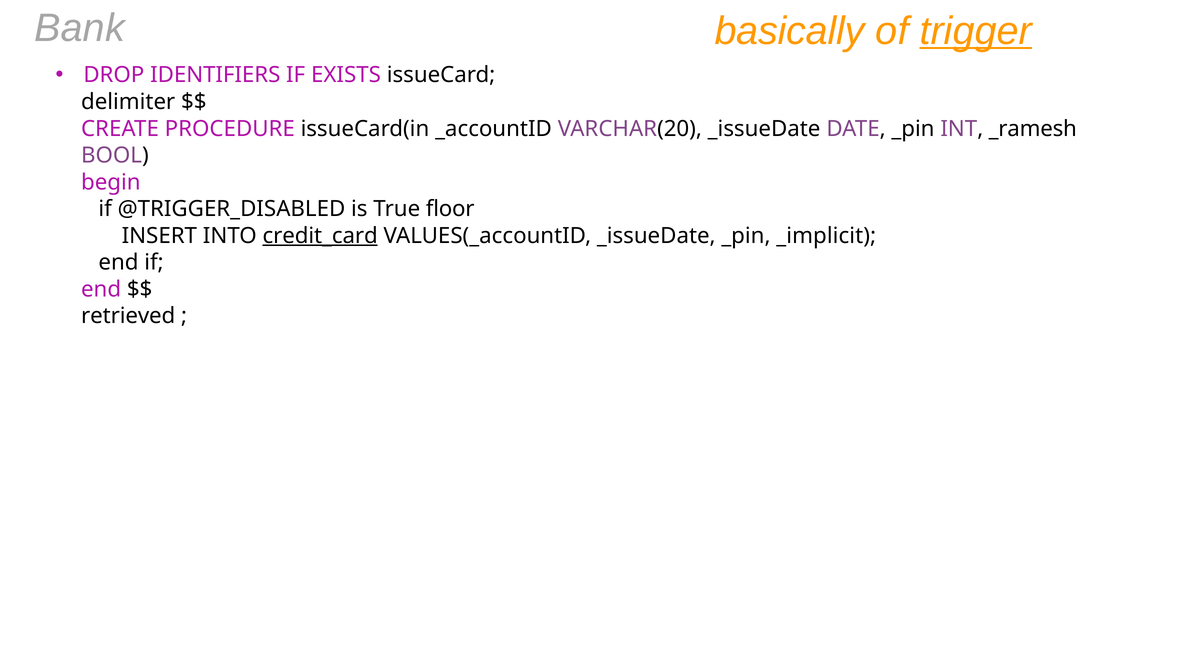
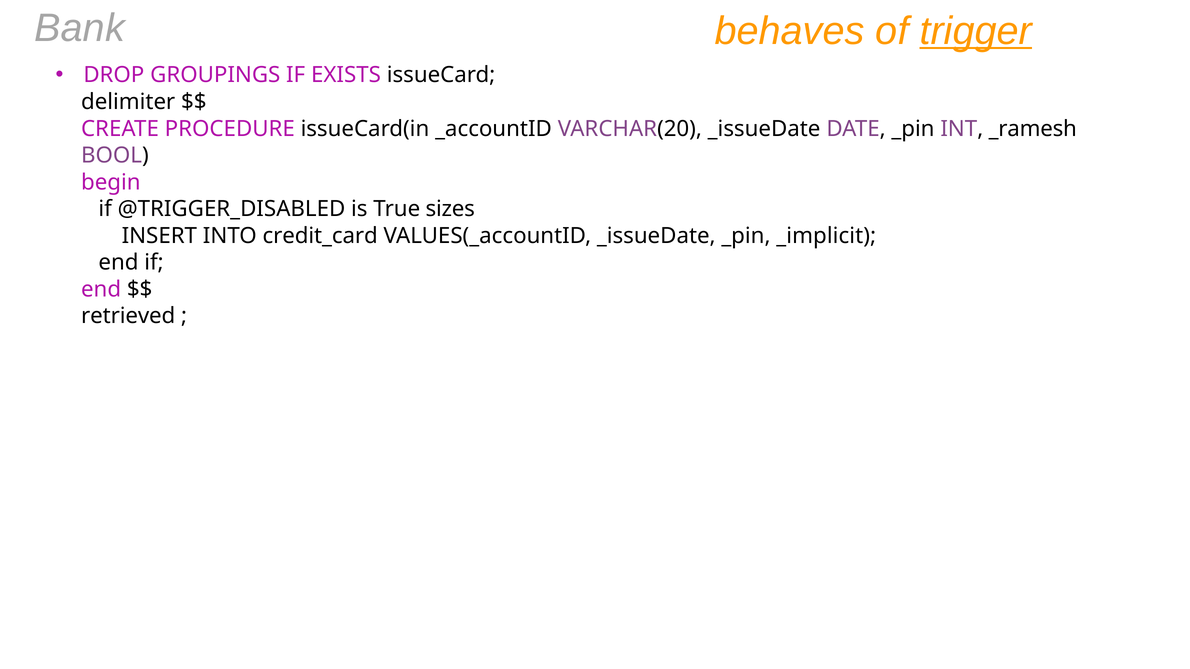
basically: basically -> behaves
IDENTIFIERS: IDENTIFIERS -> GROUPINGS
floor: floor -> sizes
credit_card underline: present -> none
